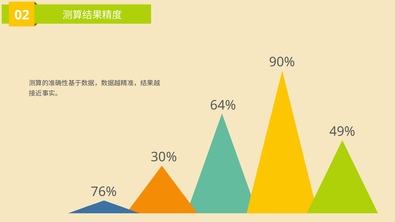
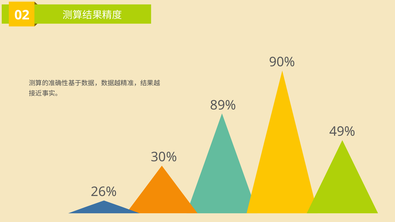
64%: 64% -> 89%
76%: 76% -> 26%
